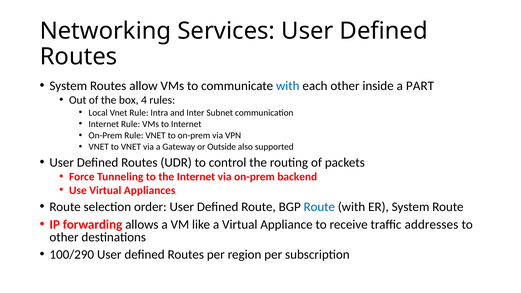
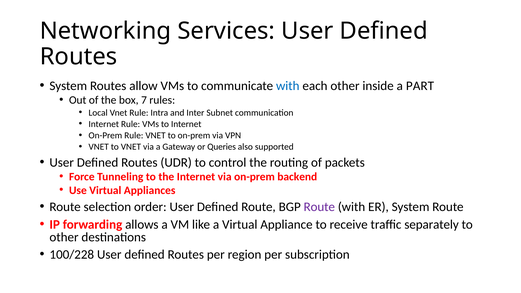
4: 4 -> 7
Outside: Outside -> Queries
Route at (319, 207) colour: blue -> purple
addresses: addresses -> separately
100/290: 100/290 -> 100/228
